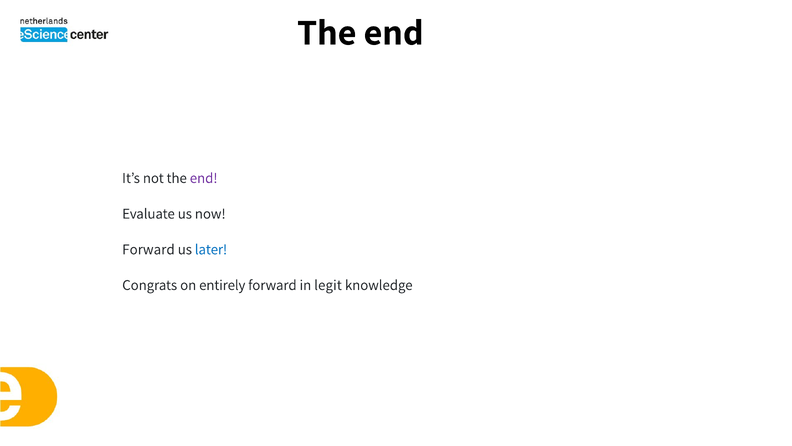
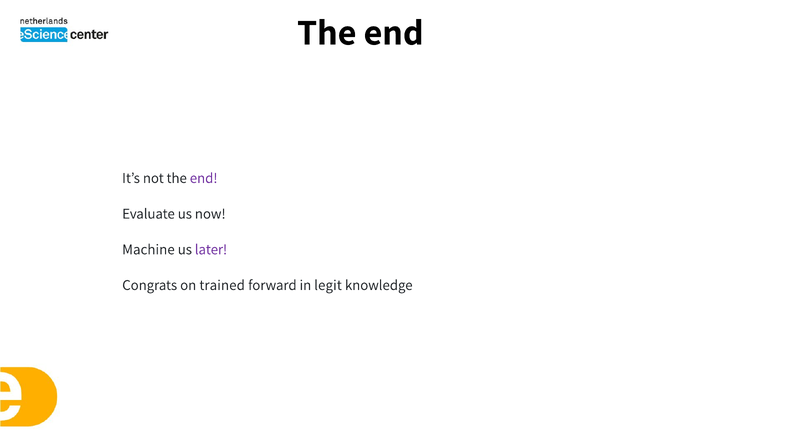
Forward at (148, 249): Forward -> Machine
later colour: blue -> purple
entirely: entirely -> trained
